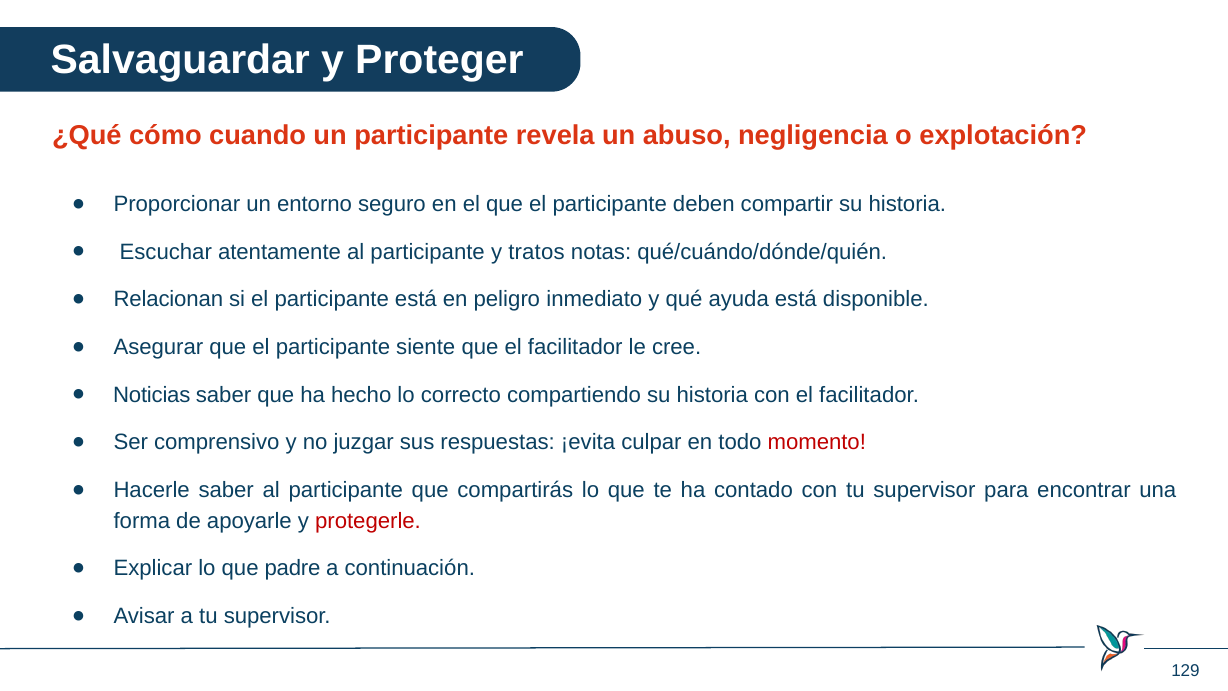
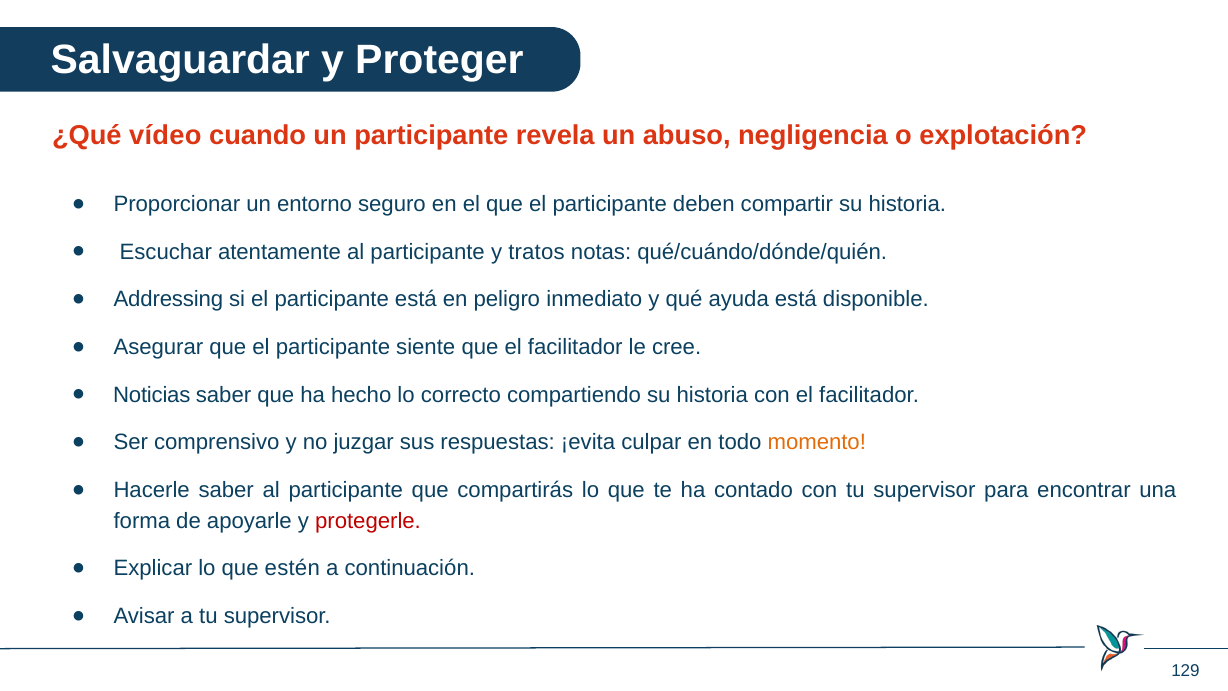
cómo: cómo -> vídeo
Relacionan: Relacionan -> Addressing
momento colour: red -> orange
padre: padre -> estén
